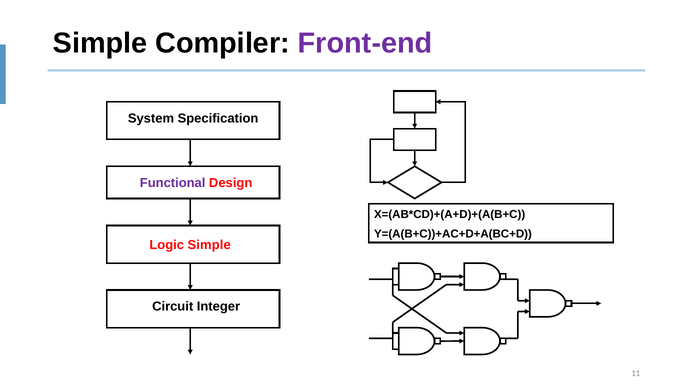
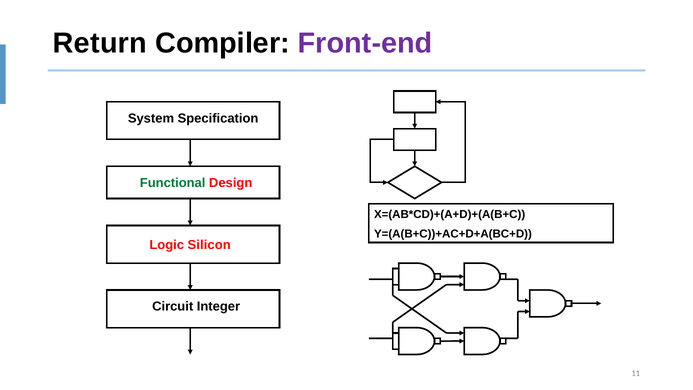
Simple at (100, 43): Simple -> Return
Functional colour: purple -> green
Logic Simple: Simple -> Silicon
